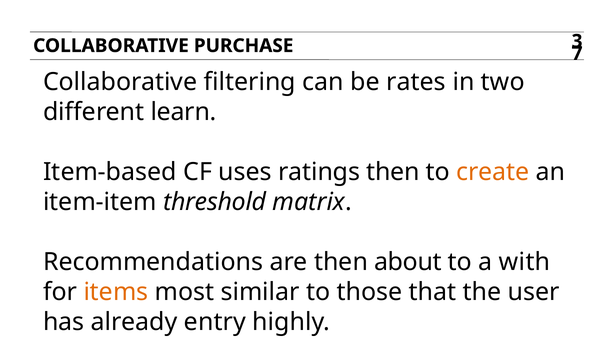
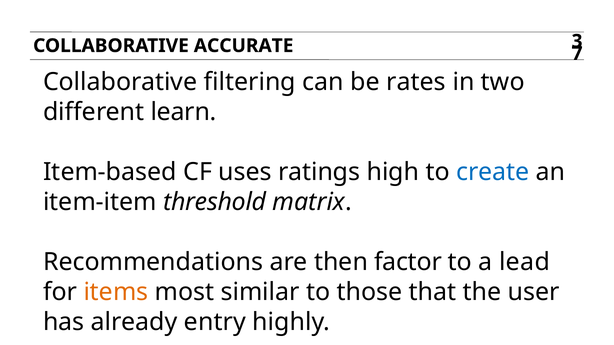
PURCHASE: PURCHASE -> ACCURATE
ratings then: then -> high
create colour: orange -> blue
about: about -> factor
with: with -> lead
